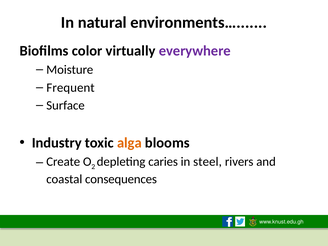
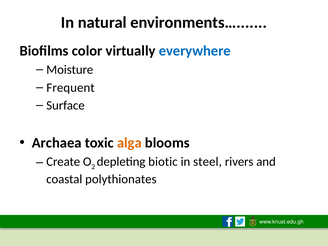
everywhere colour: purple -> blue
Industry: Industry -> Archaea
caries: caries -> biotic
consequences: consequences -> polythionates
